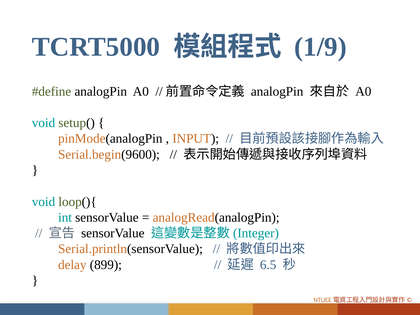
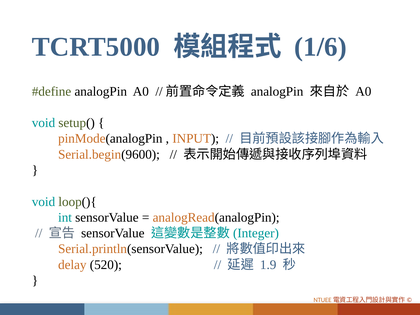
1/9: 1/9 -> 1/6
899: 899 -> 520
6.5: 6.5 -> 1.9
